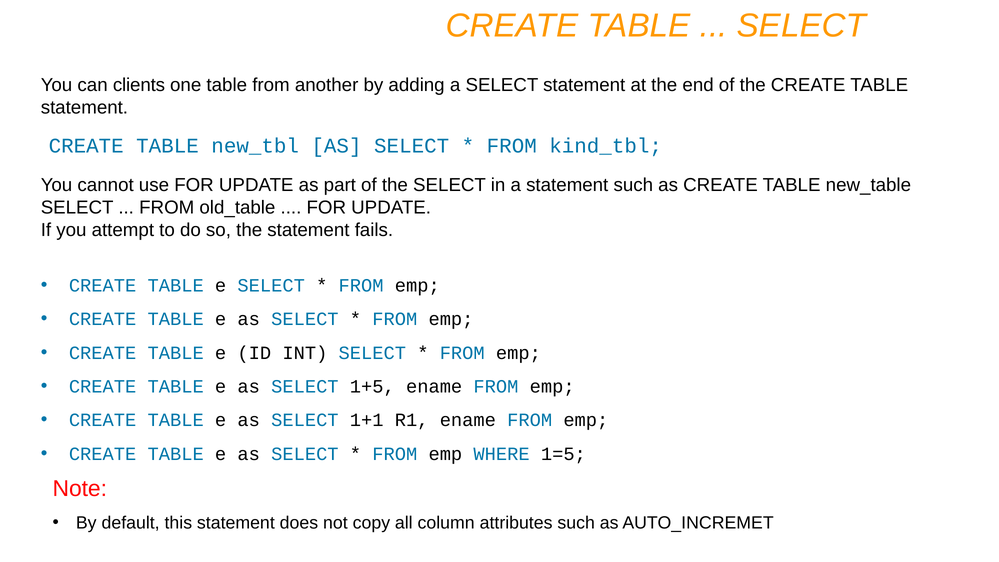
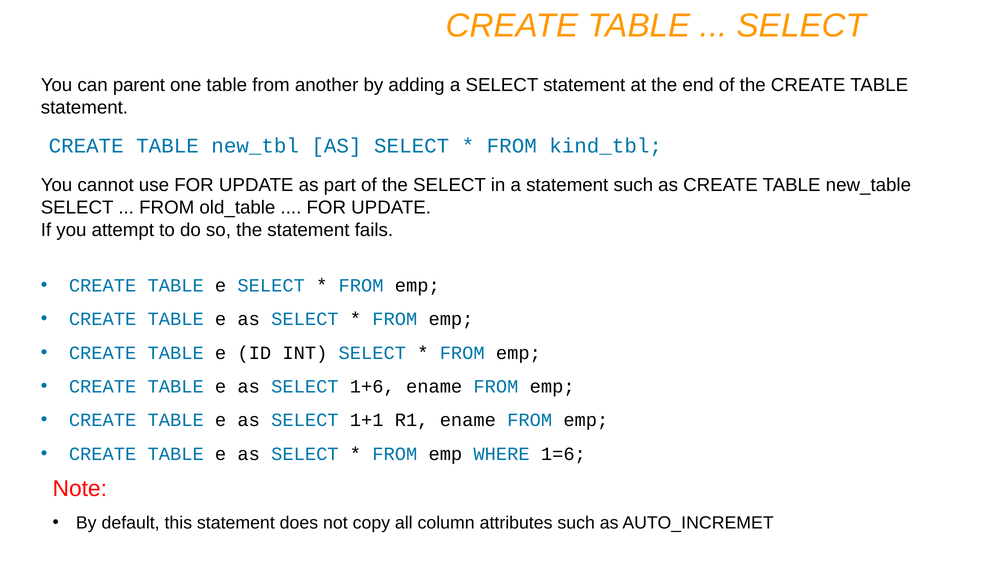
clients: clients -> parent
1+5: 1+5 -> 1+6
1=5: 1=5 -> 1=6
